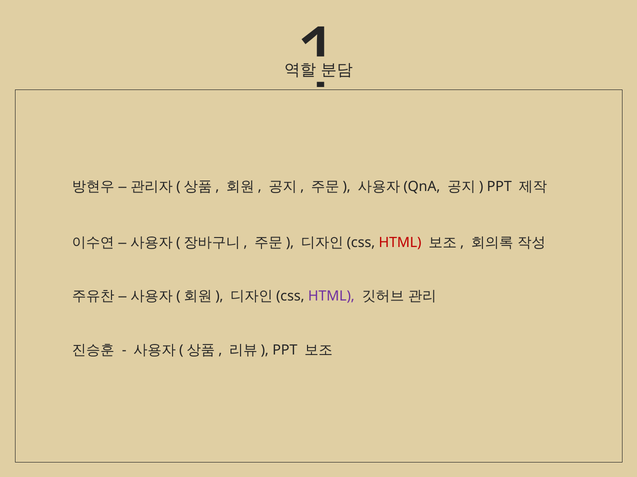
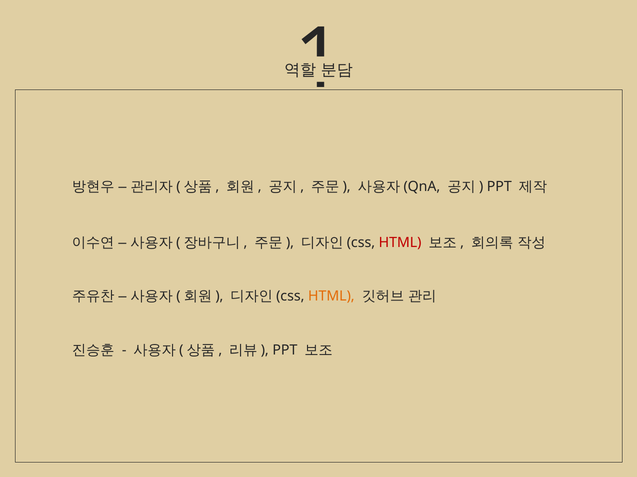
HTML at (331, 297) colour: purple -> orange
